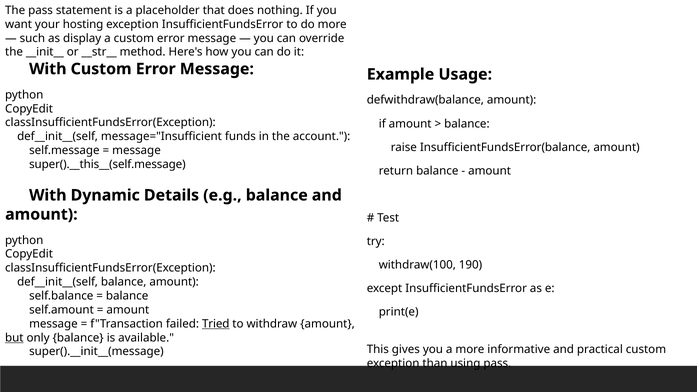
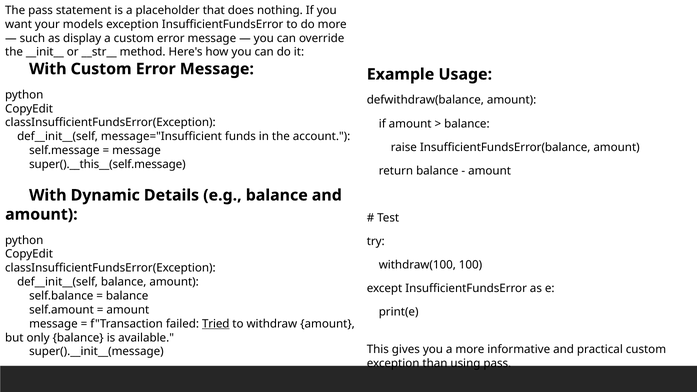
hosting: hosting -> models
190: 190 -> 100
but underline: present -> none
